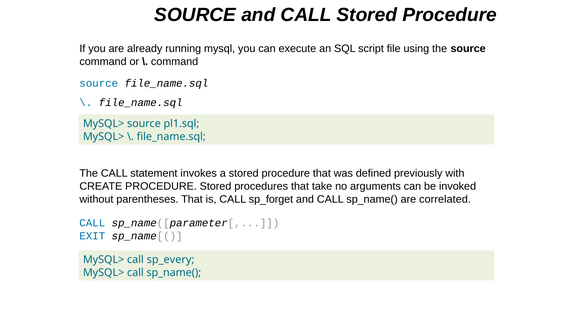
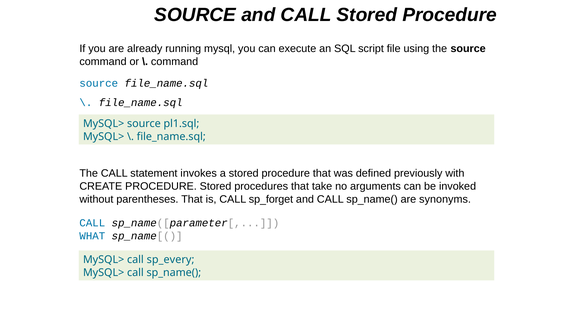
correlated: correlated -> synonyms
EXIT: EXIT -> WHAT
